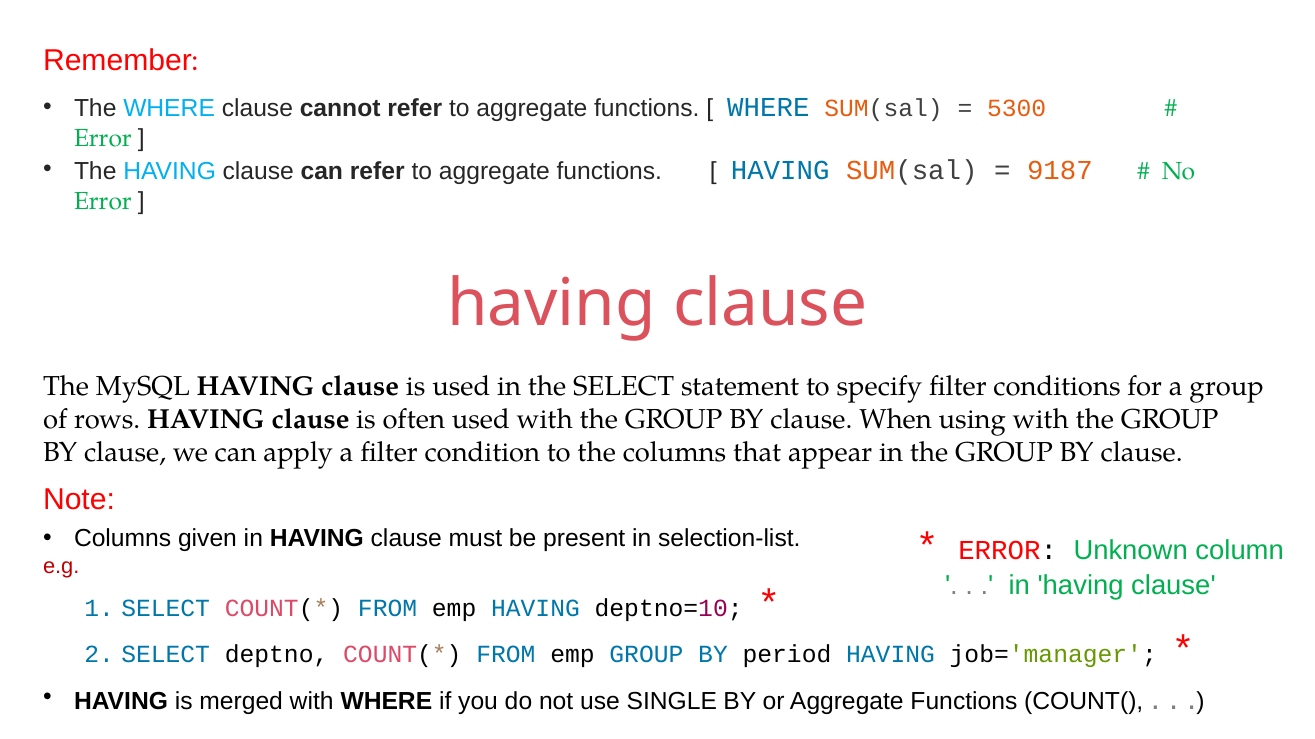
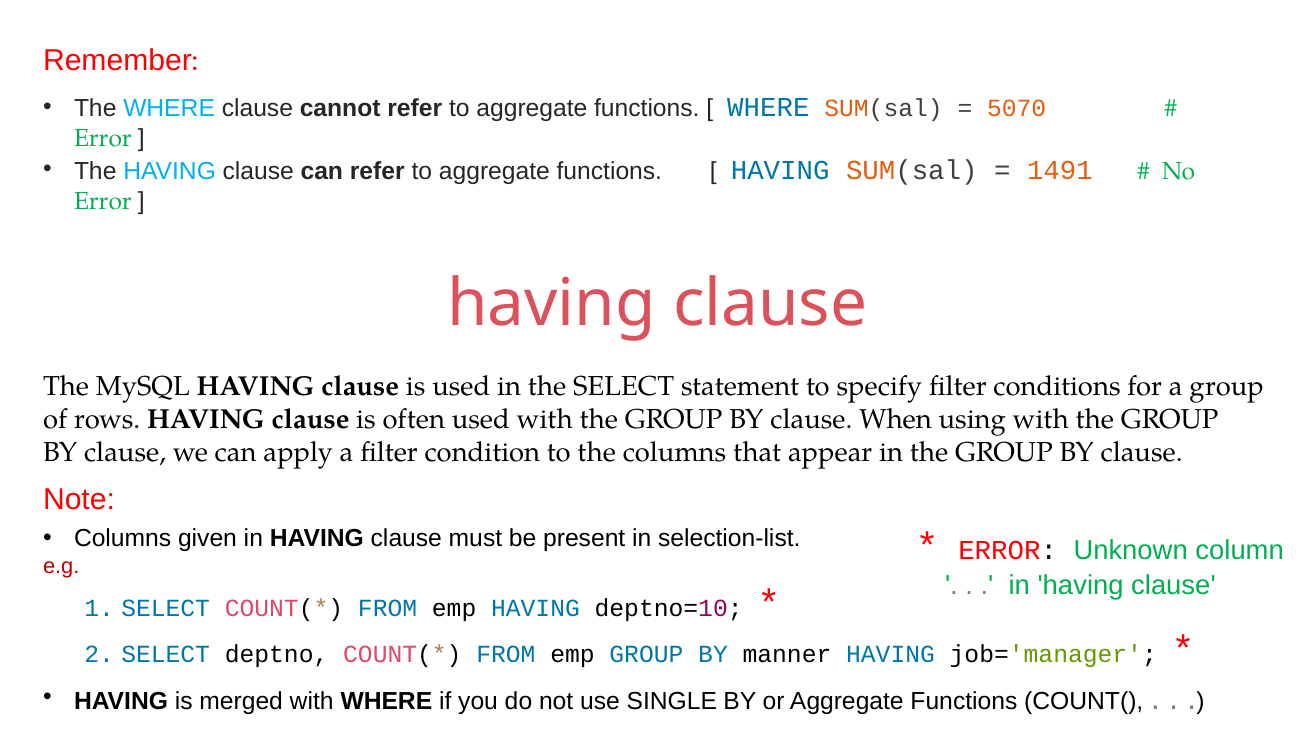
5300: 5300 -> 5070
9187: 9187 -> 1491
period: period -> manner
